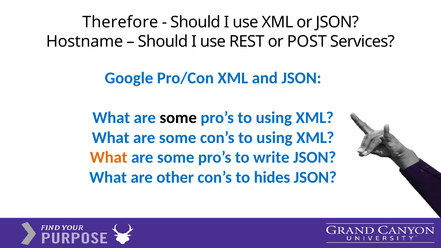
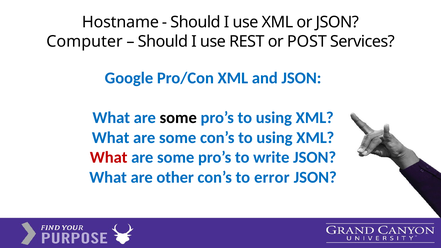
Therefore: Therefore -> Hostname
Hostname: Hostname -> Computer
What at (109, 157) colour: orange -> red
hides: hides -> error
